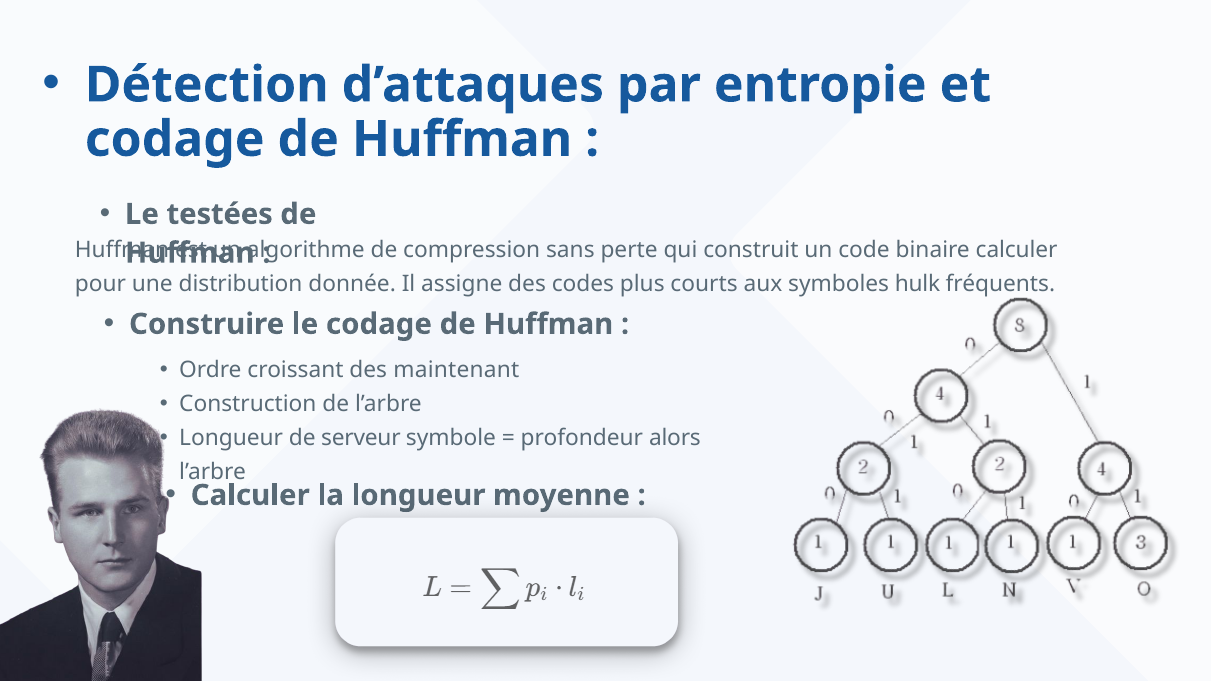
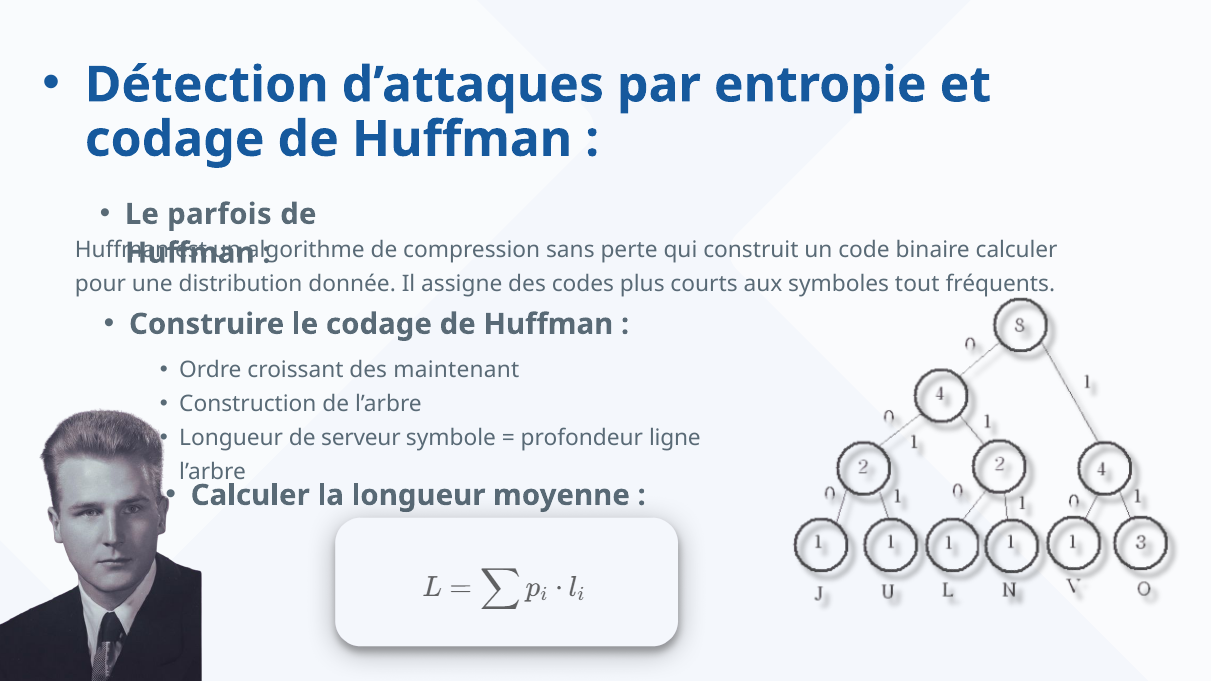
testées: testées -> parfois
hulk: hulk -> tout
alors: alors -> ligne
